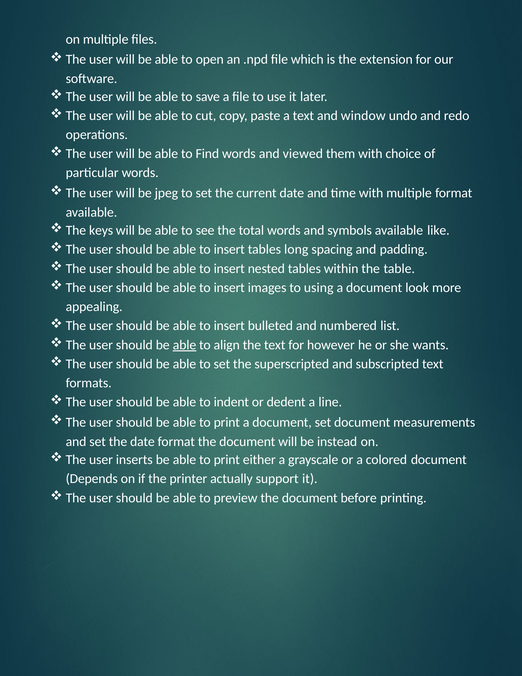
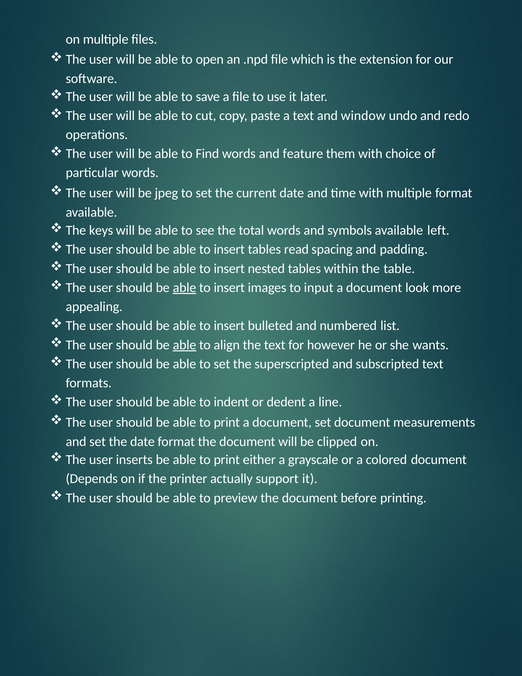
viewed: viewed -> feature
like: like -> left
long: long -> read
able at (184, 287) underline: none -> present
using: using -> input
instead: instead -> clipped
